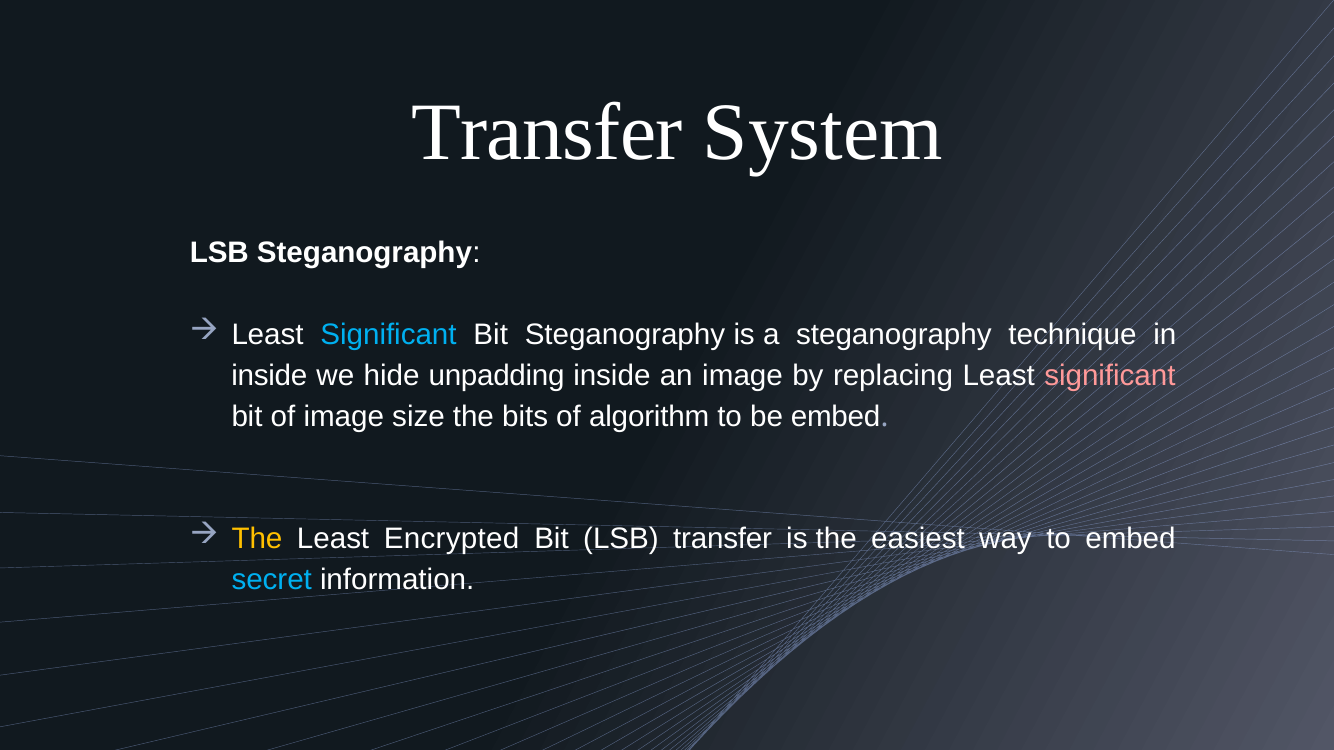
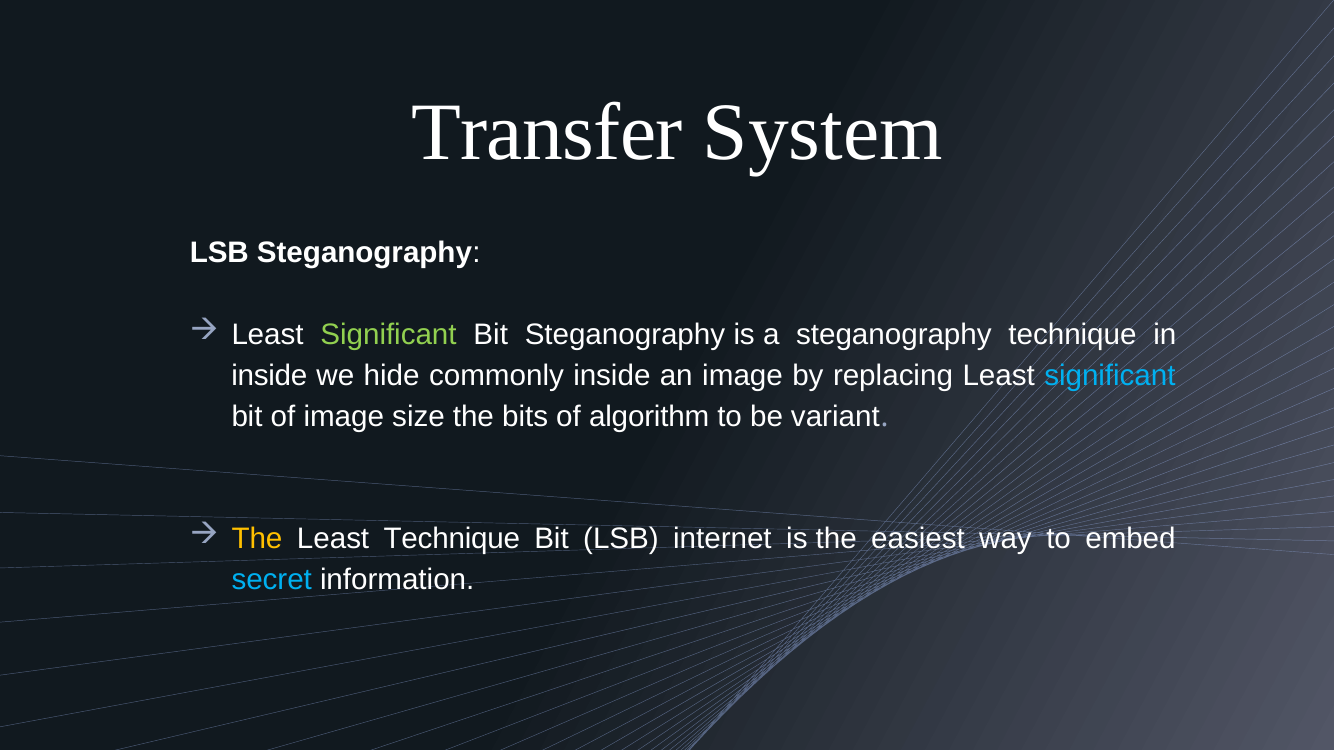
Significant at (389, 335) colour: light blue -> light green
unpadding: unpadding -> commonly
significant at (1110, 376) colour: pink -> light blue
be embed: embed -> variant
Least Encrypted: Encrypted -> Technique
LSB transfer: transfer -> internet
